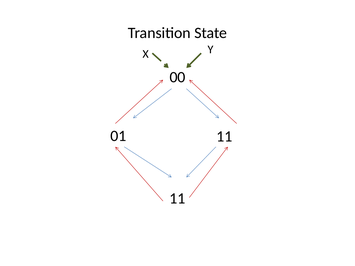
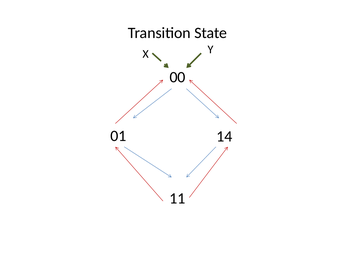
01 11: 11 -> 14
